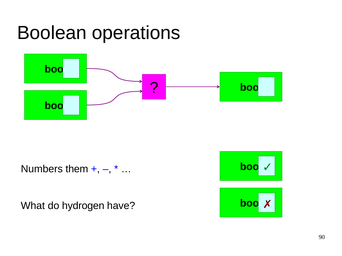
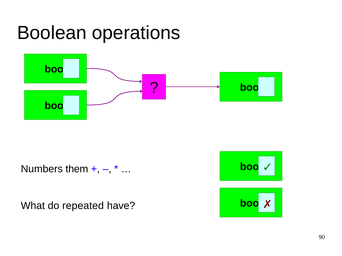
hydrogen: hydrogen -> repeated
